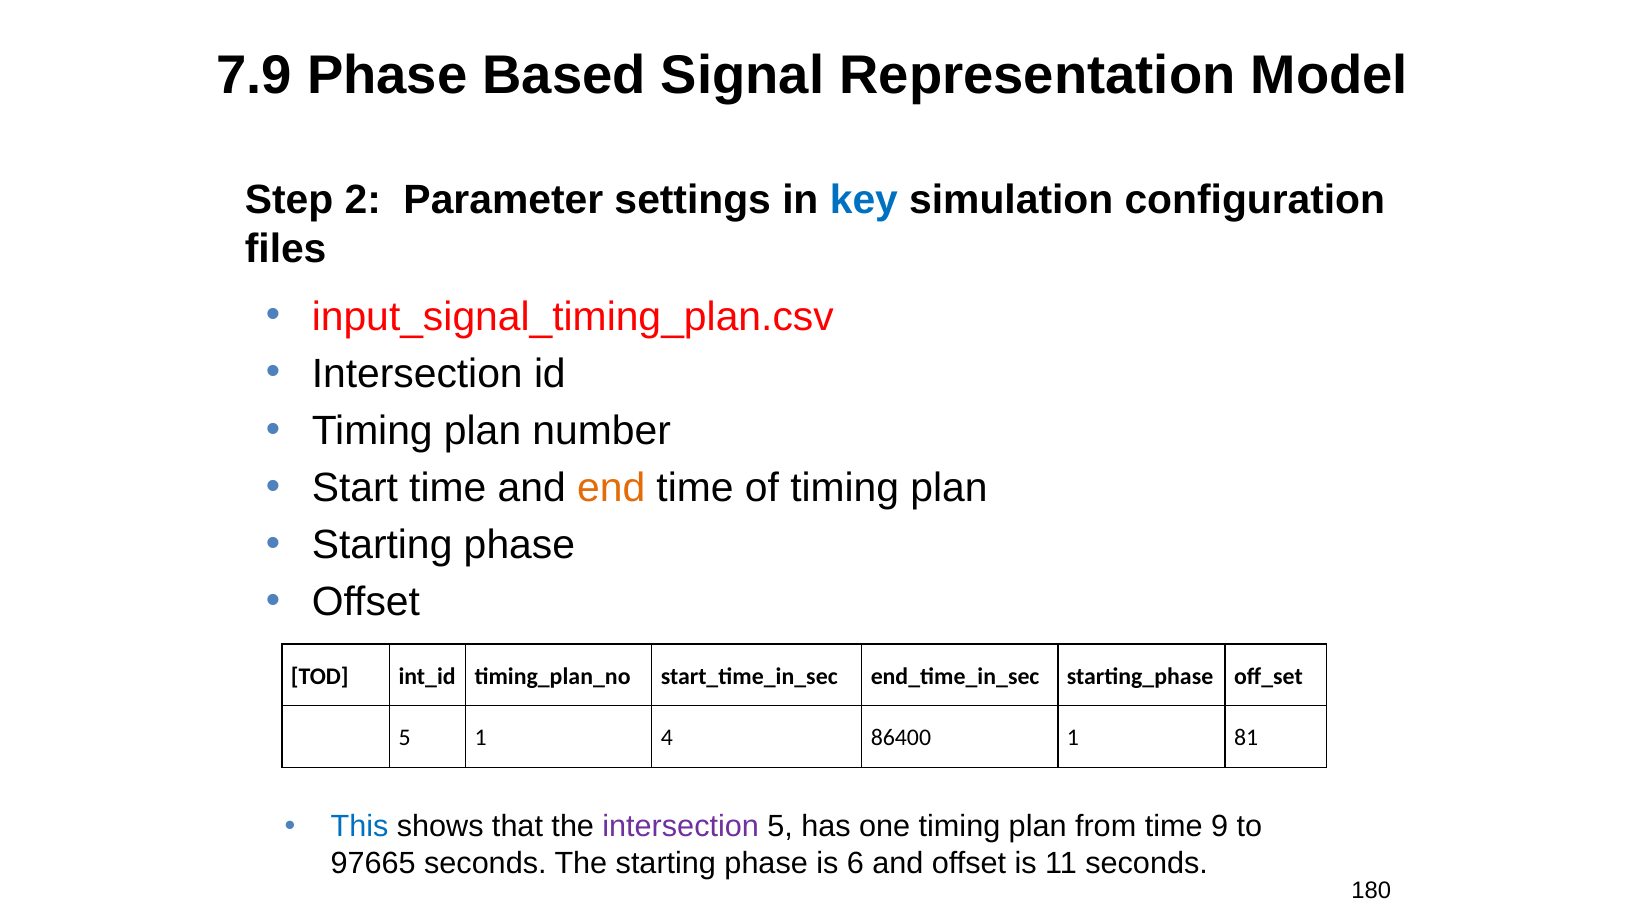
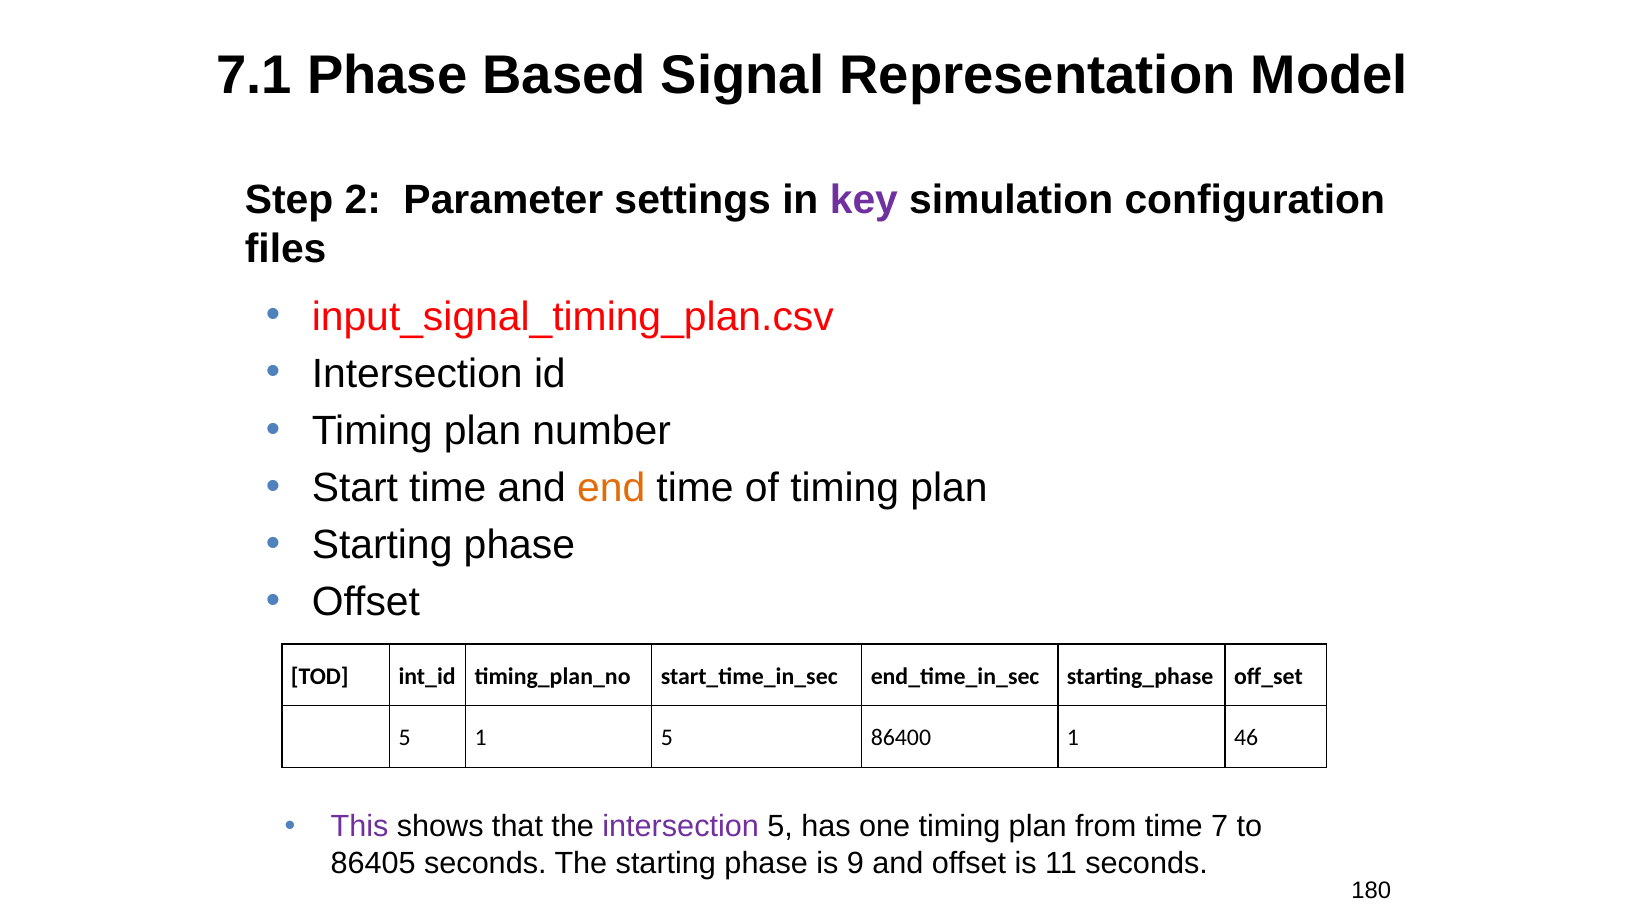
7.9: 7.9 -> 7.1
key colour: blue -> purple
1 4: 4 -> 5
81: 81 -> 46
This colour: blue -> purple
9: 9 -> 7
97665: 97665 -> 86405
6: 6 -> 9
